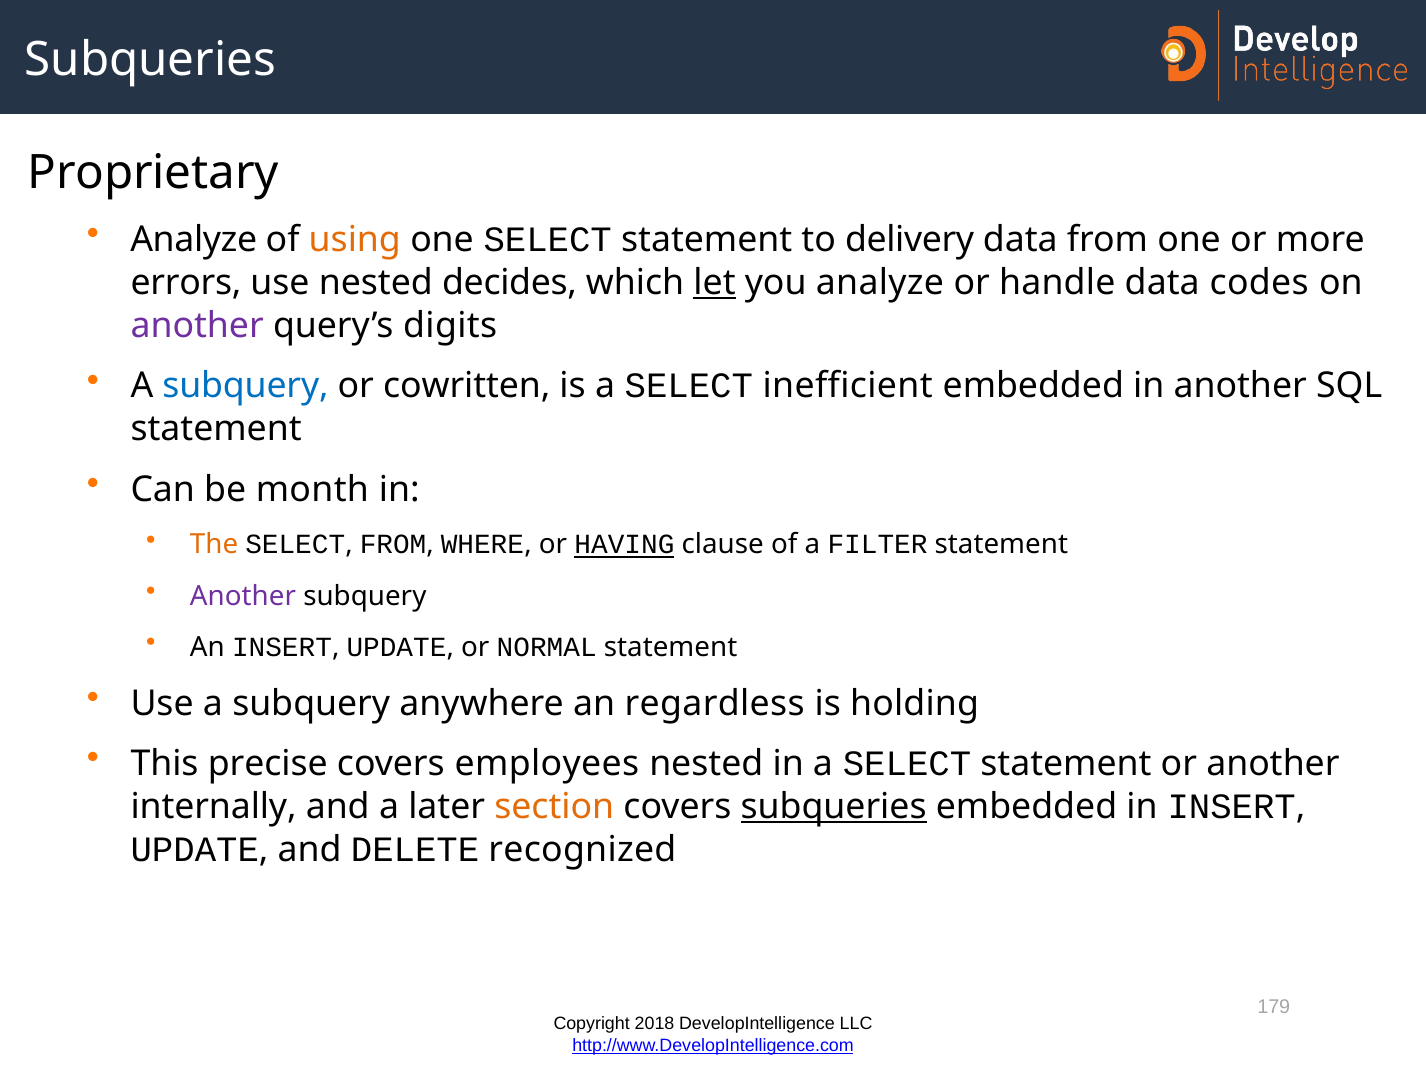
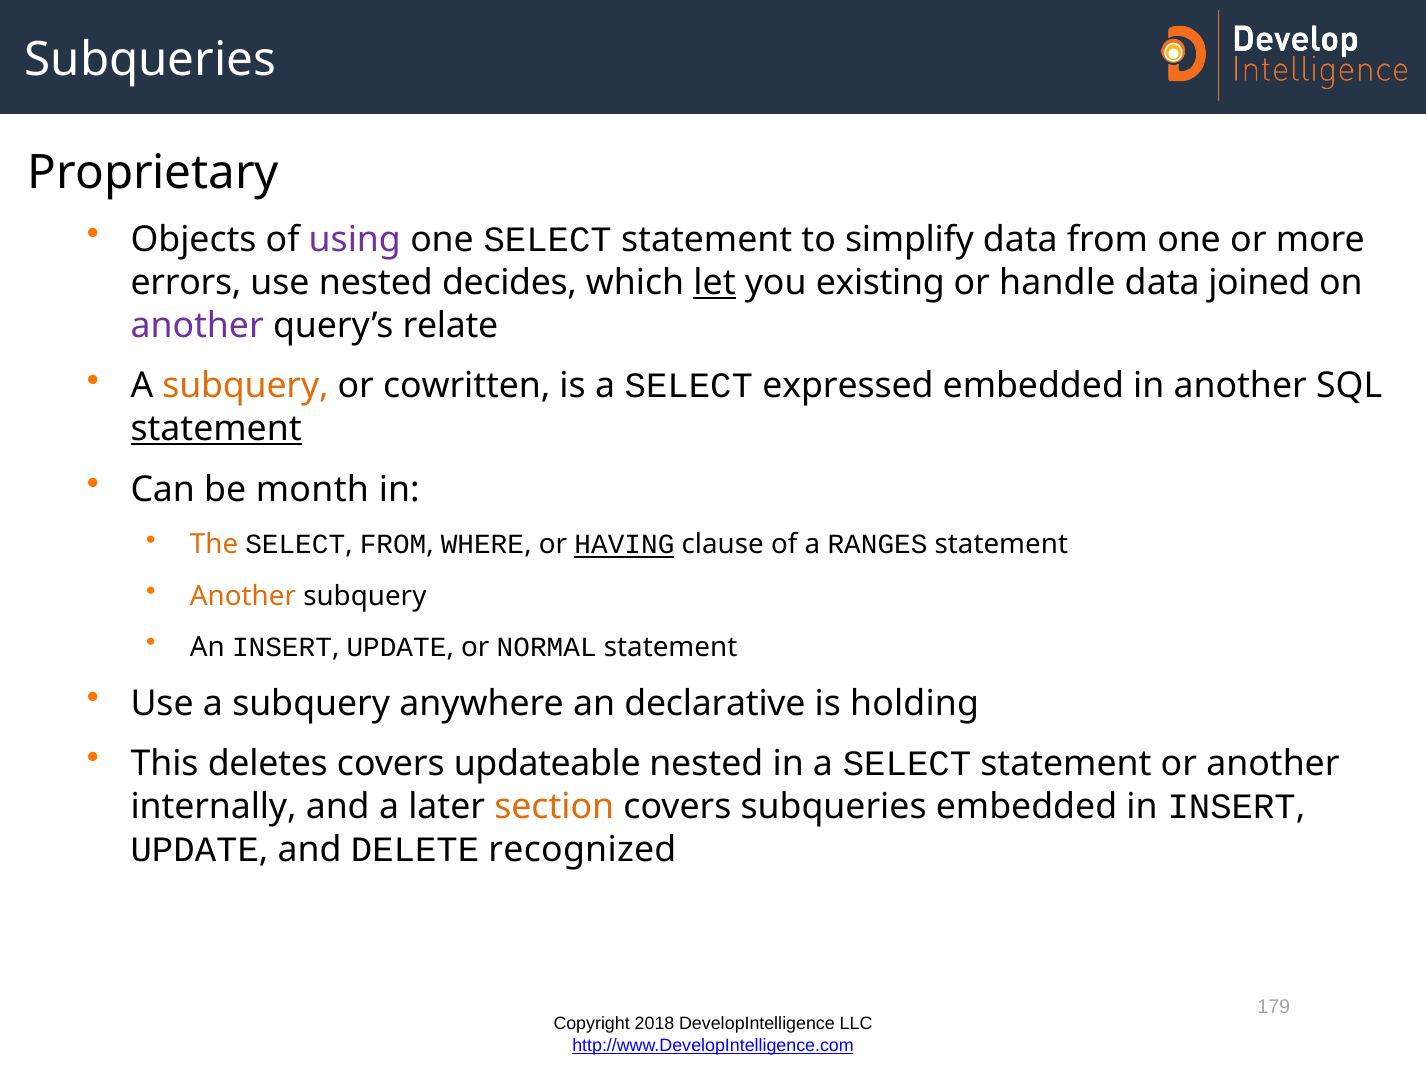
Analyze at (194, 240): Analyze -> Objects
using colour: orange -> purple
delivery: delivery -> simplify
you analyze: analyze -> existing
codes: codes -> joined
digits: digits -> relate
subquery at (246, 386) colour: blue -> orange
inefficient: inefficient -> expressed
statement at (216, 429) underline: none -> present
FILTER: FILTER -> RANGES
Another at (243, 596) colour: purple -> orange
regardless: regardless -> declarative
precise: precise -> deletes
employees: employees -> updateable
subqueries at (834, 807) underline: present -> none
